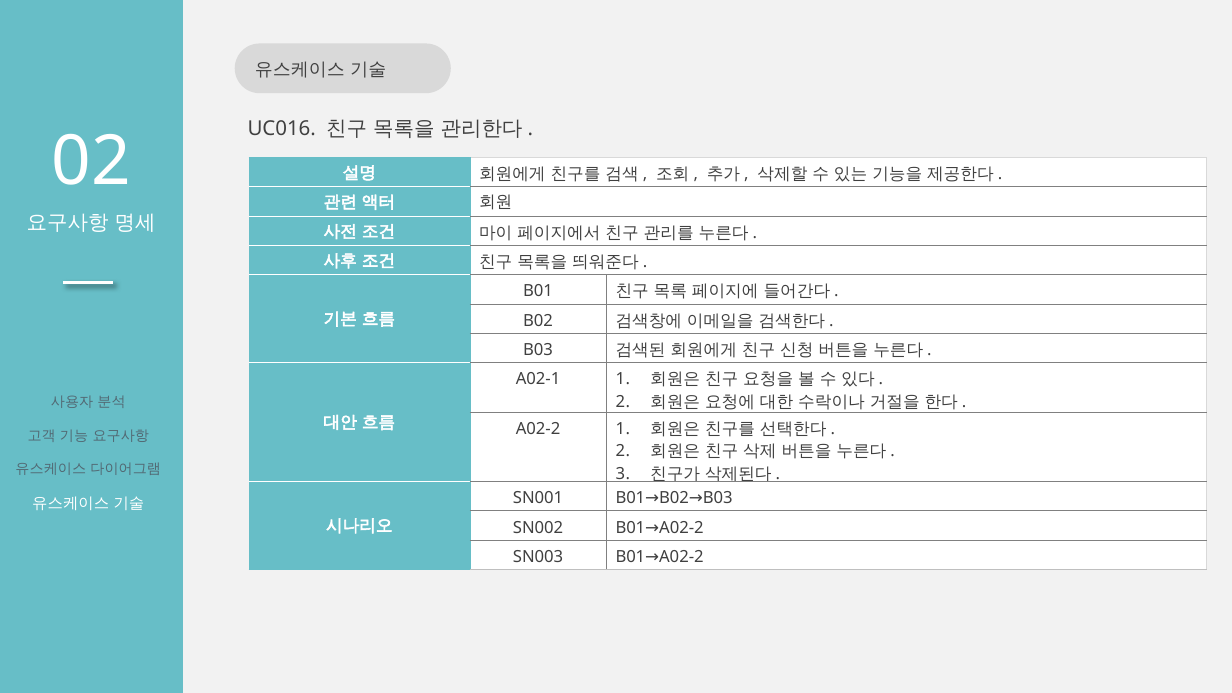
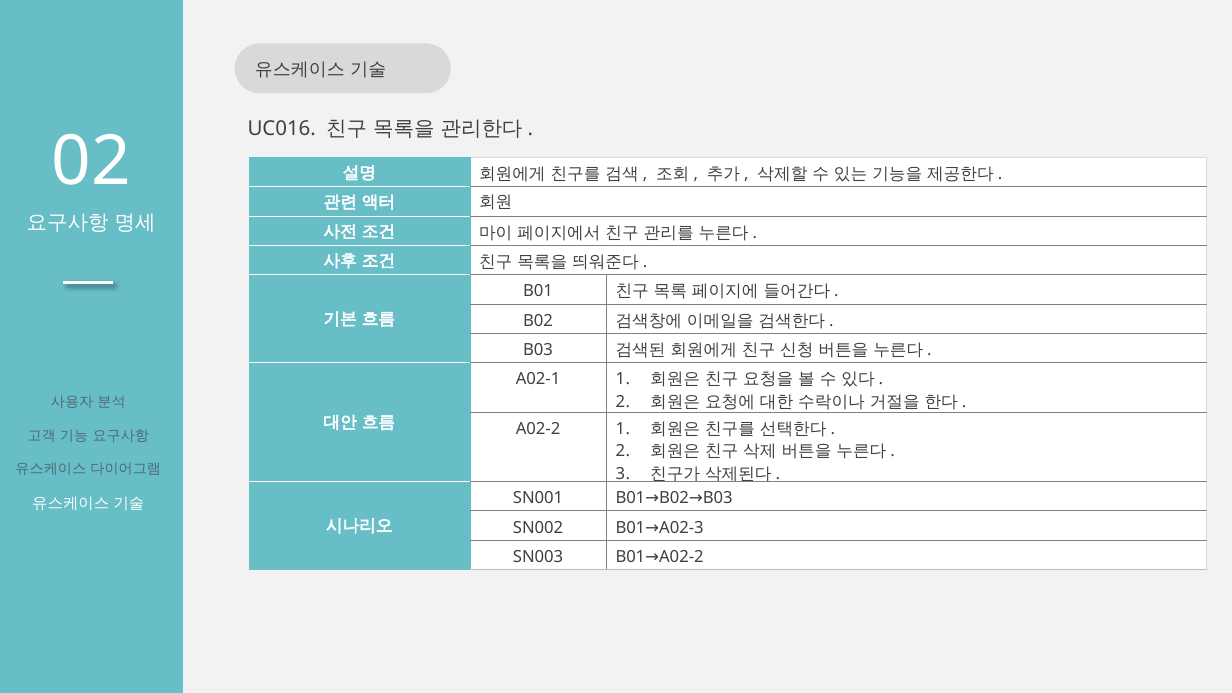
SN002 B01 A02-2: A02-2 -> A02-3
